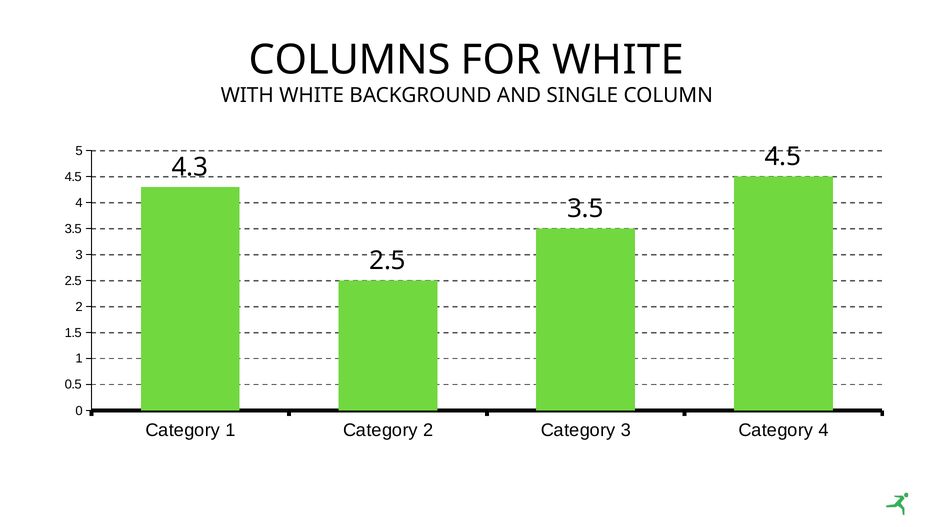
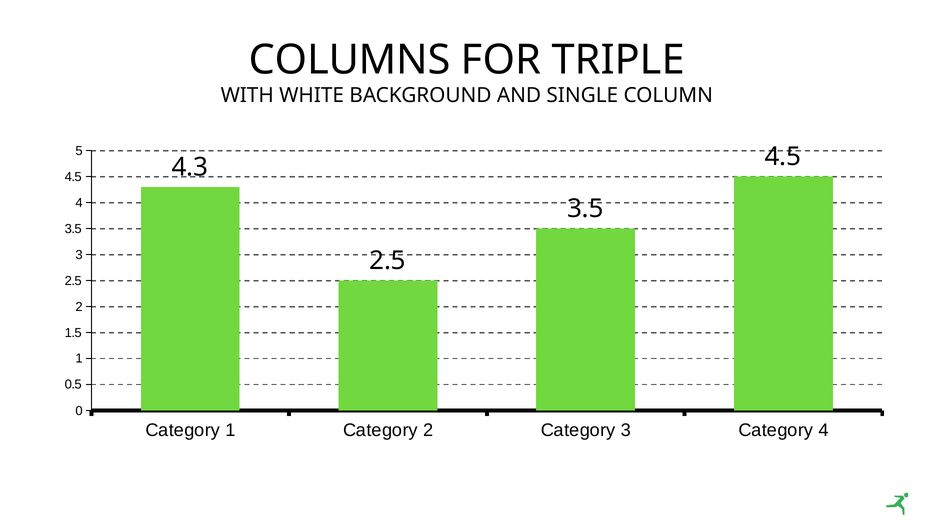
FOR WHITE: WHITE -> TRIPLE
